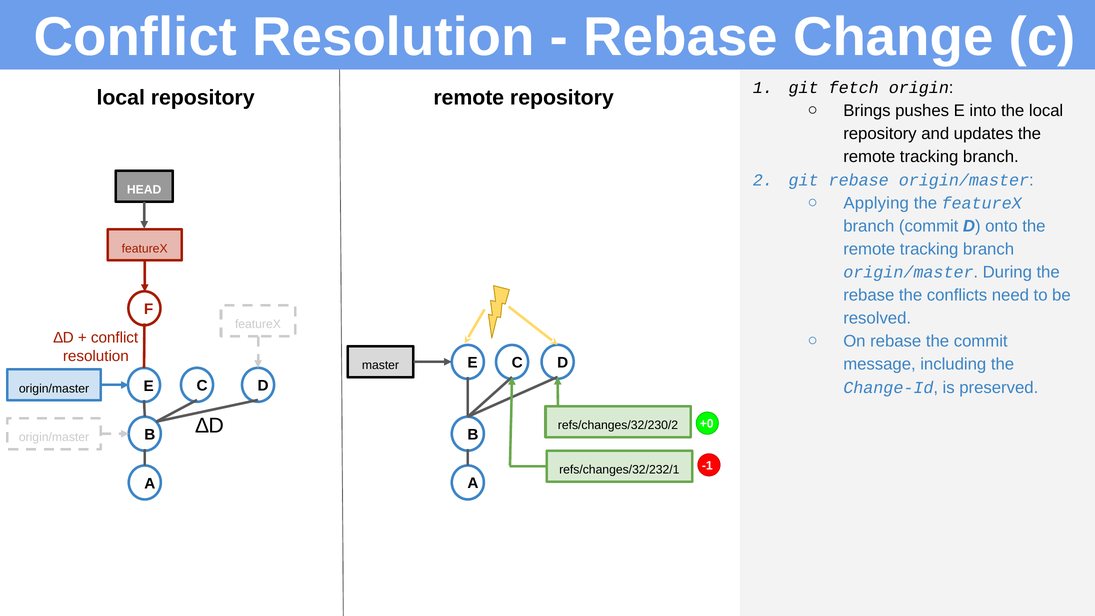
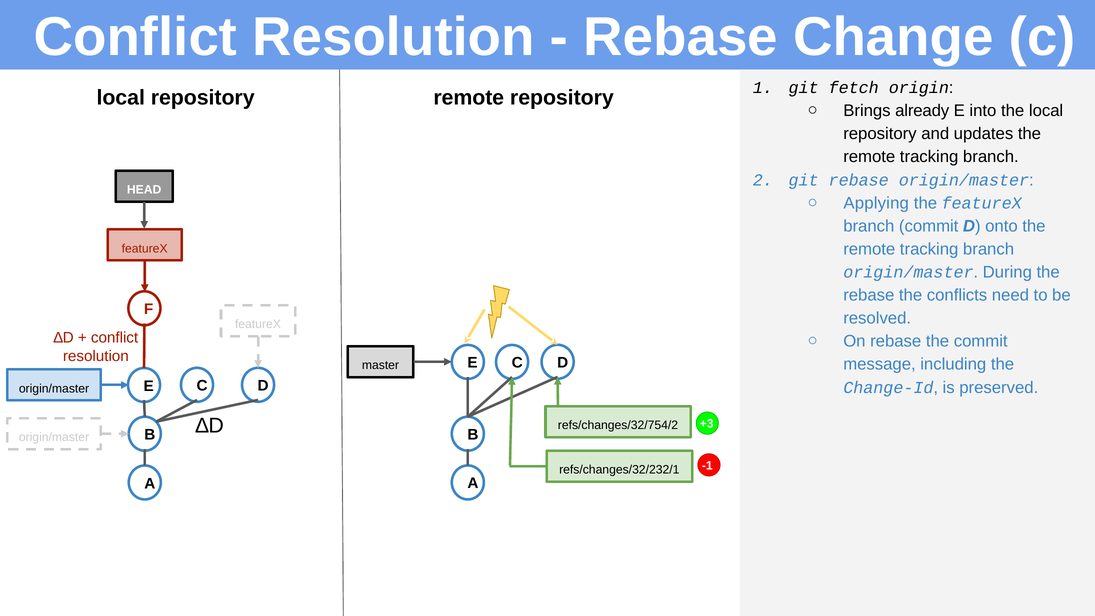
pushes: pushes -> already
+0: +0 -> +3
refs/changes/32/230/2: refs/changes/32/230/2 -> refs/changes/32/754/2
